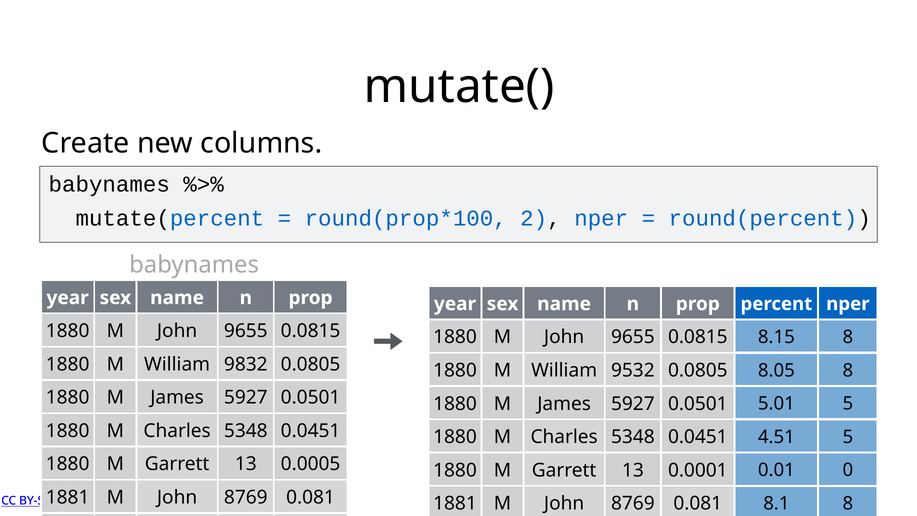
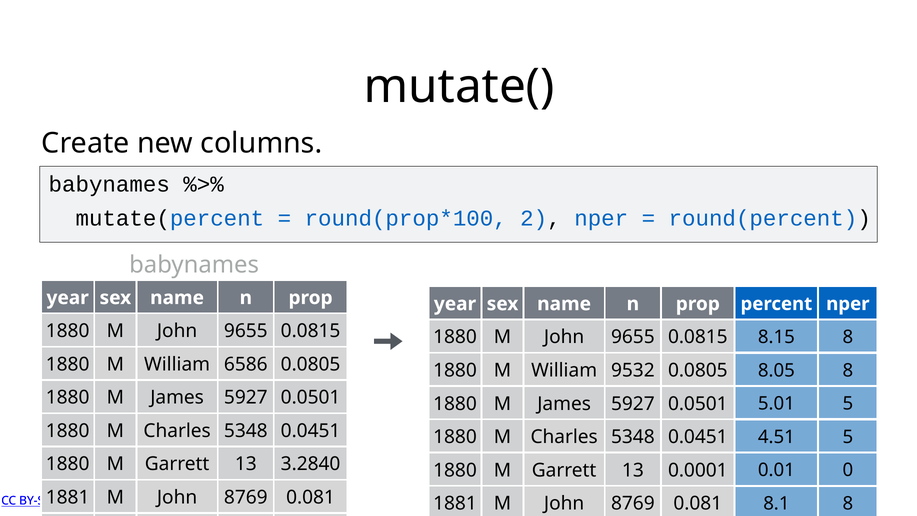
9832: 9832 -> 6586
0.0005: 0.0005 -> 3.2840
